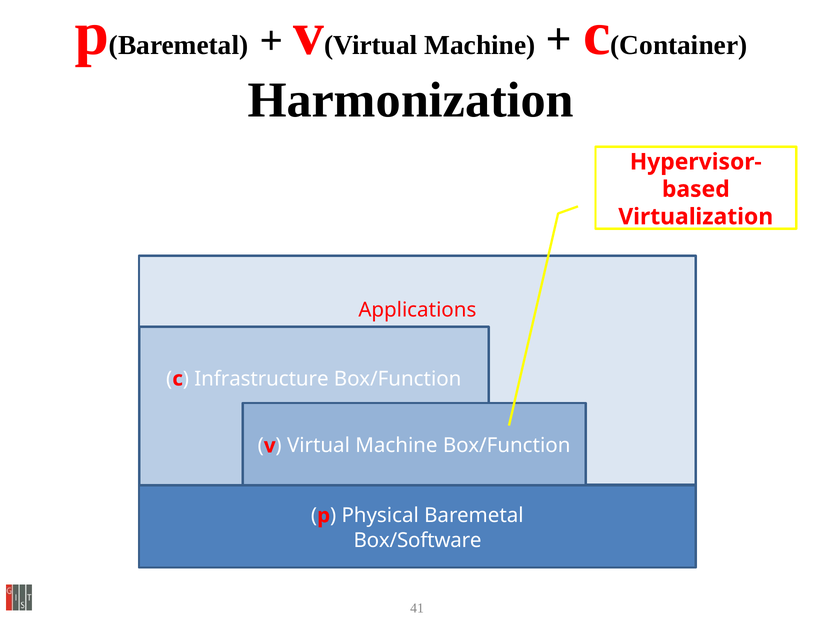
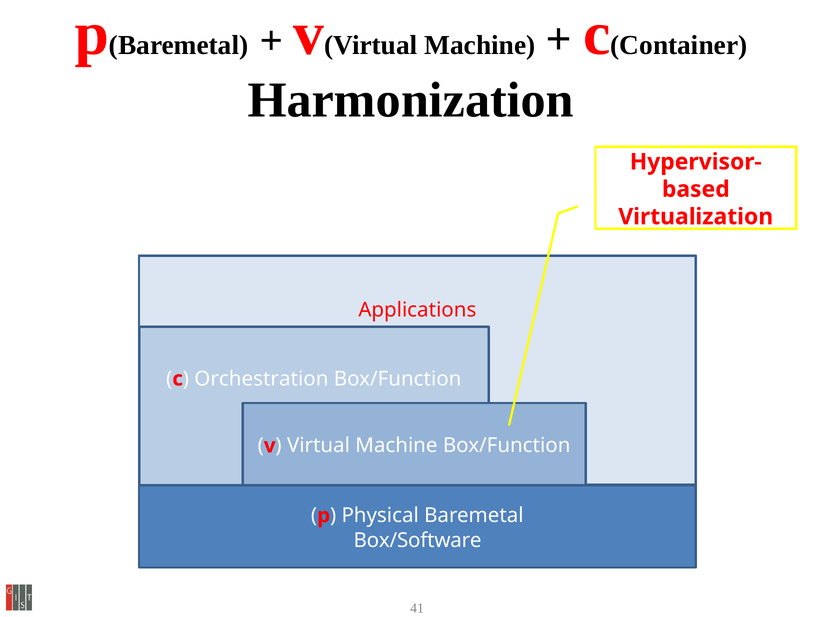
Infrastructure: Infrastructure -> Orchestration
